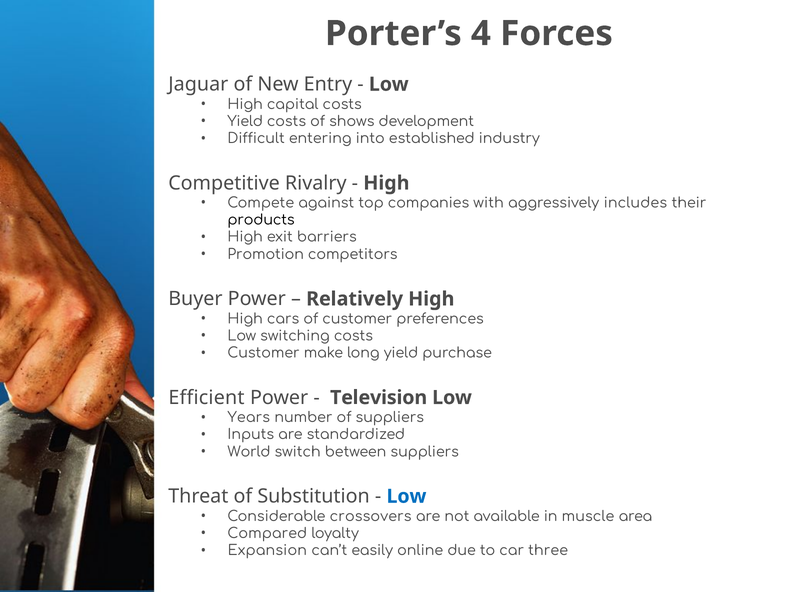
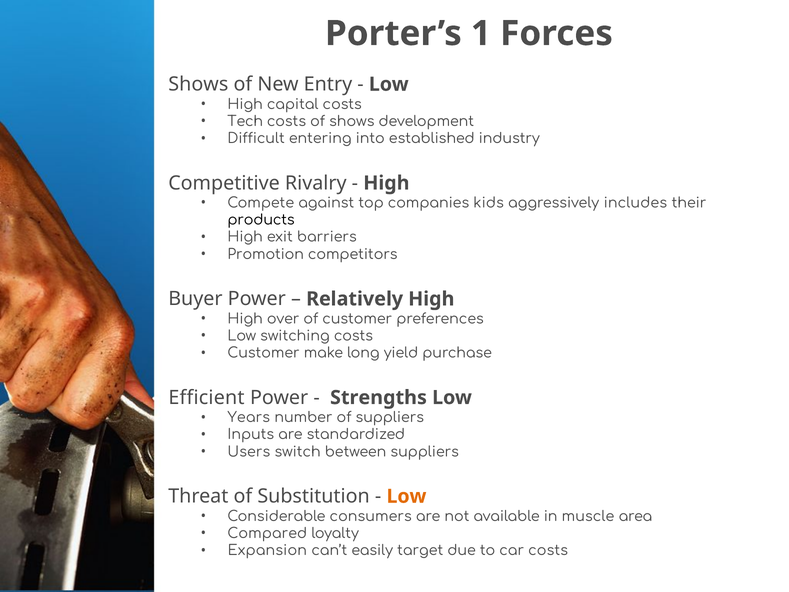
4: 4 -> 1
Jaguar at (198, 84): Jaguar -> Shows
Yield at (245, 121): Yield -> Tech
with: with -> kids
cars: cars -> over
Television: Television -> Strengths
World: World -> Users
Low at (406, 496) colour: blue -> orange
crossovers: crossovers -> consumers
online: online -> target
car three: three -> costs
